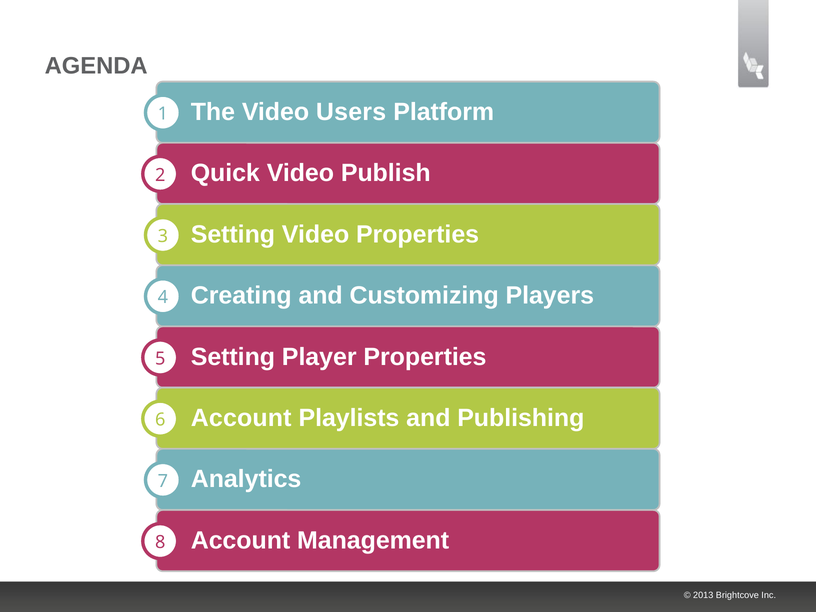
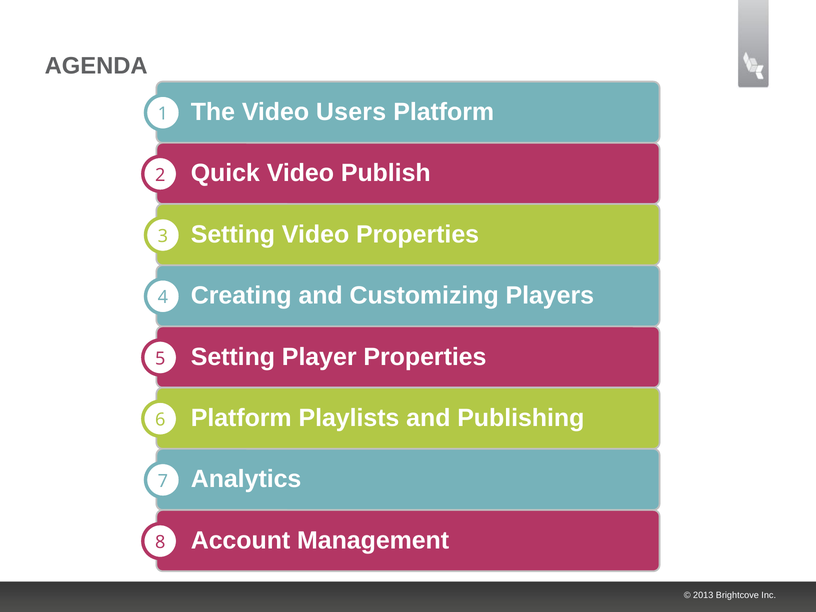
Account at (241, 418): Account -> Platform
